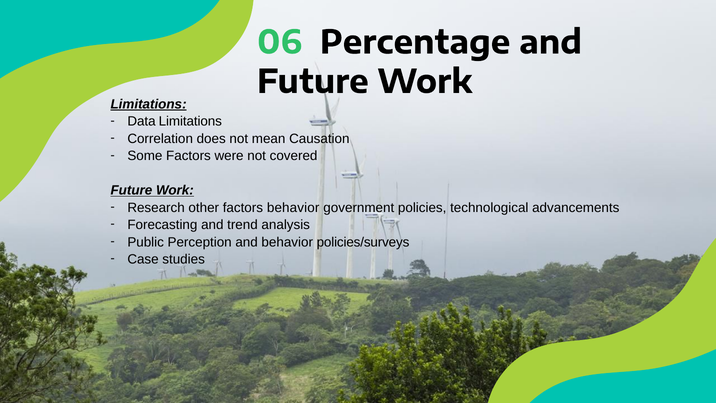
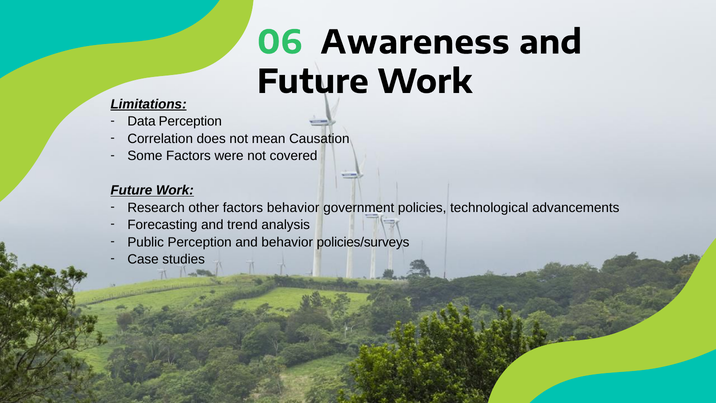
Percentage: Percentage -> Awareness
Data Limitations: Limitations -> Perception
